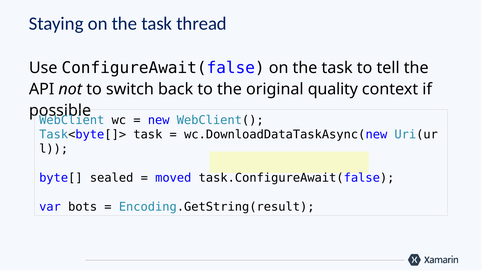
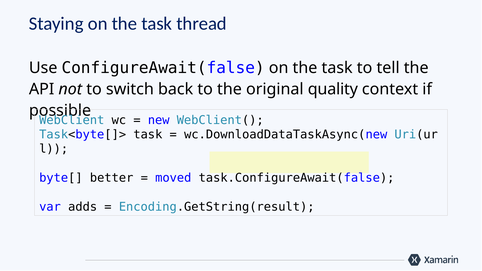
sealed: sealed -> better
bots: bots -> adds
